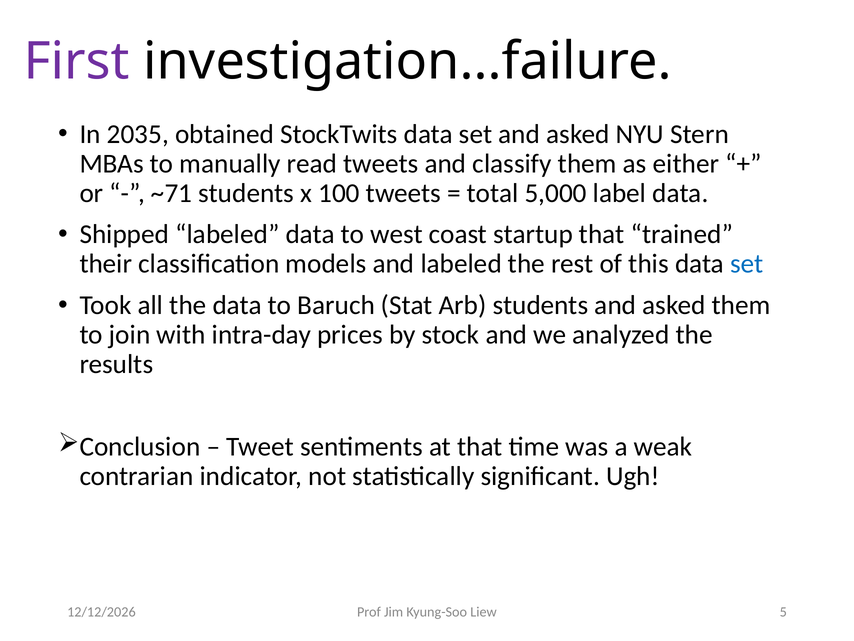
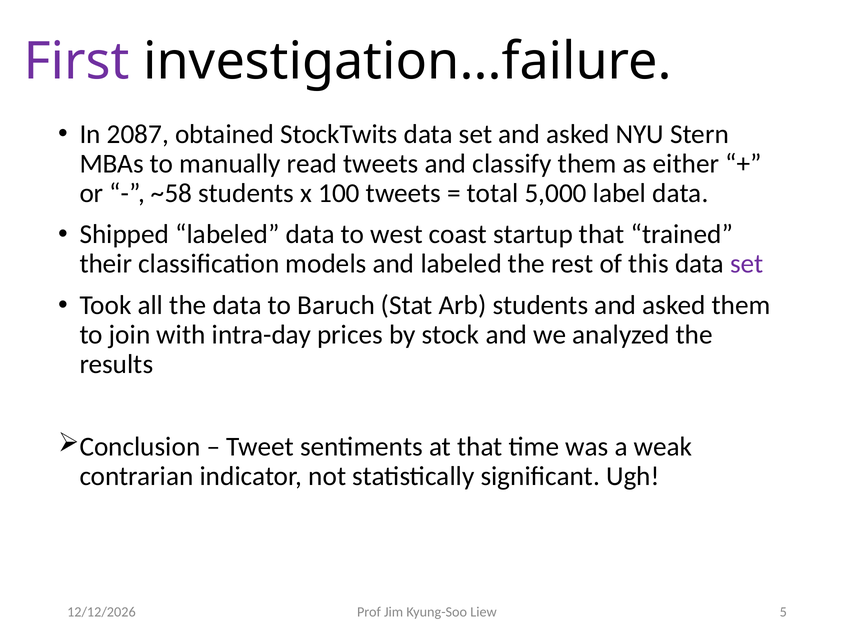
2035: 2035 -> 2087
~71: ~71 -> ~58
set at (747, 264) colour: blue -> purple
